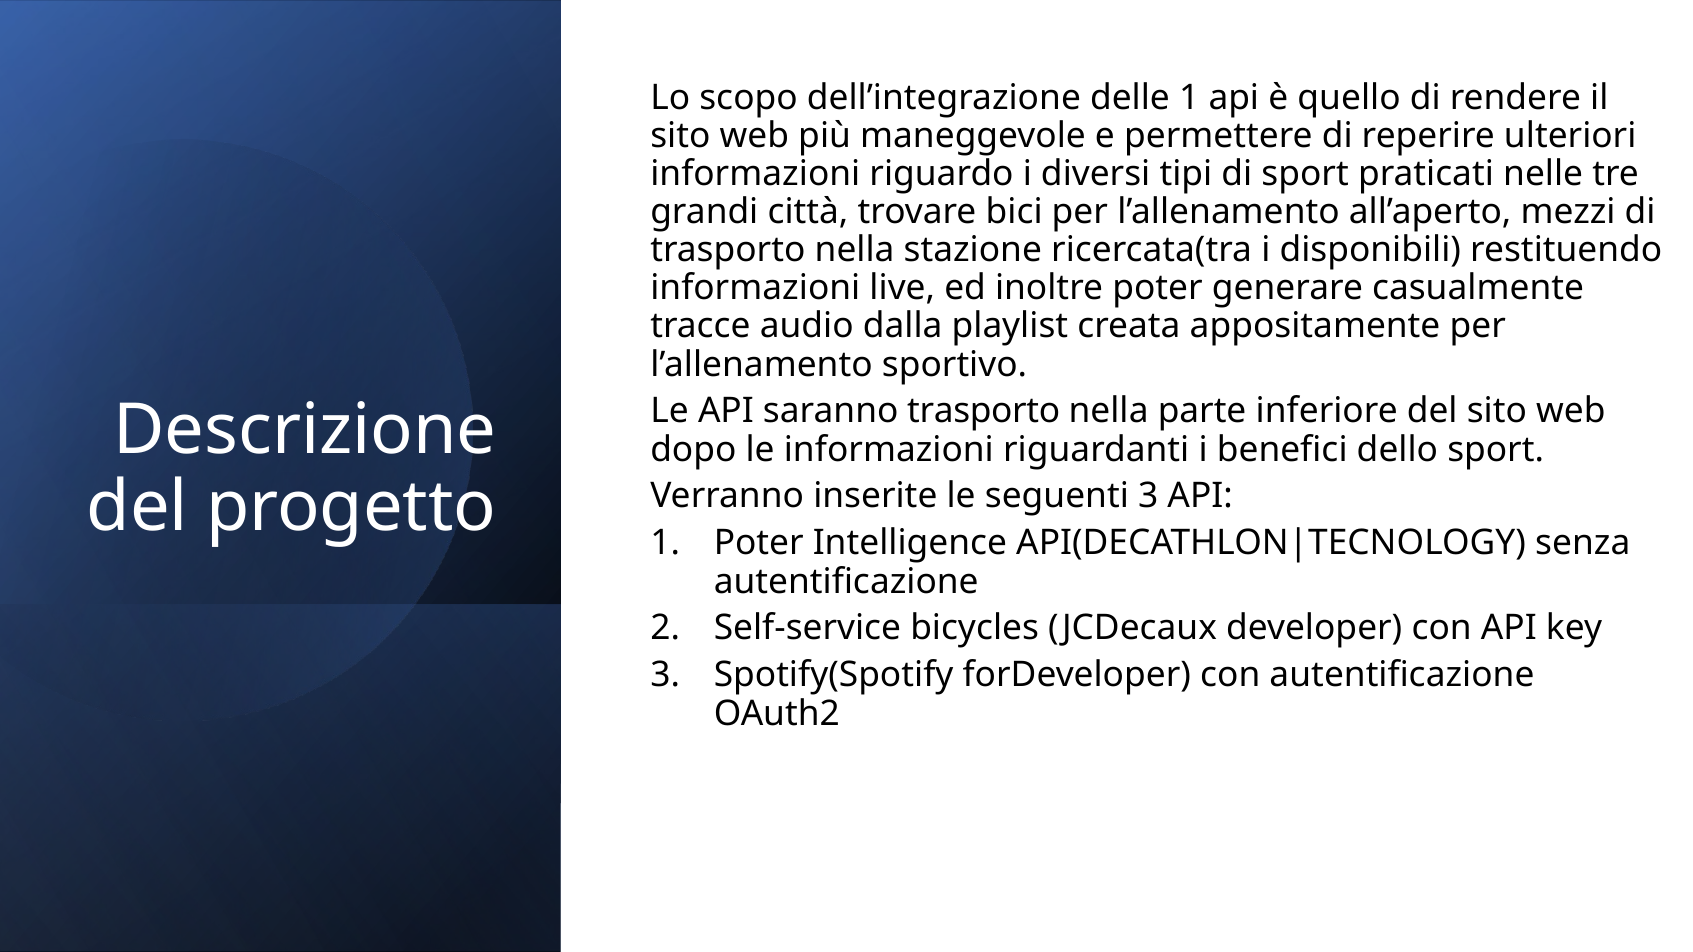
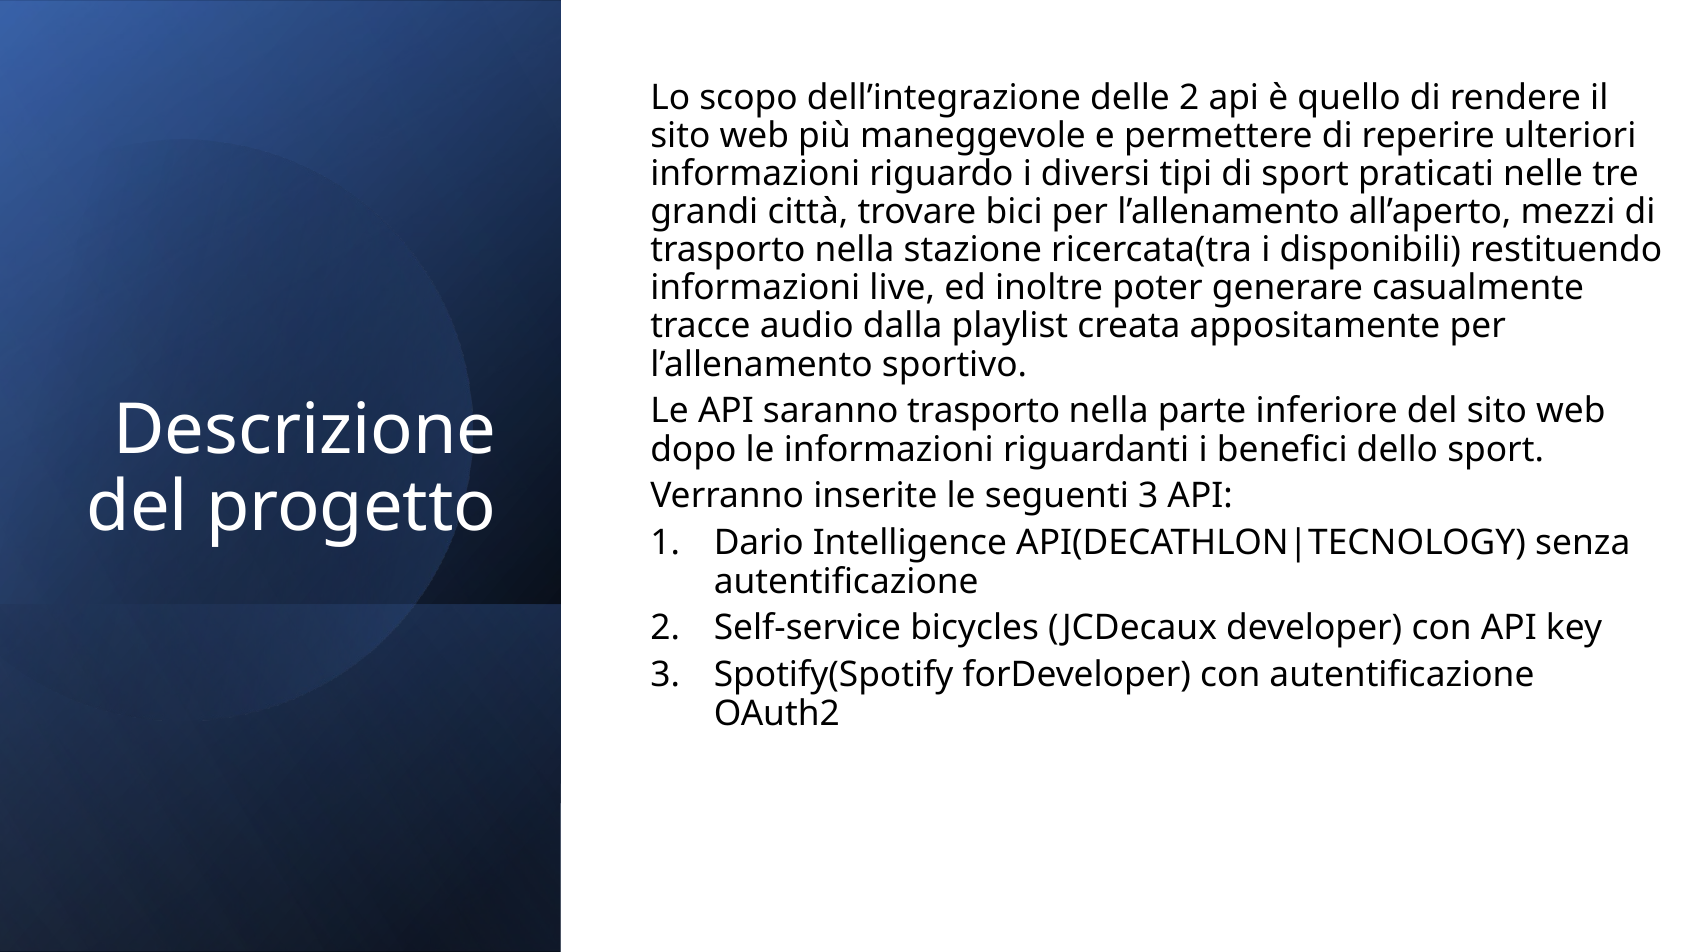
delle 1: 1 -> 2
Poter at (759, 543): Poter -> Dario
